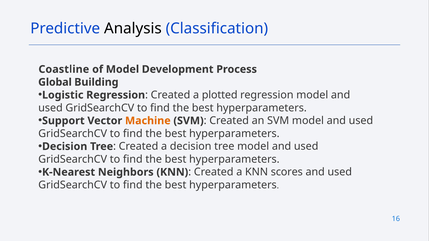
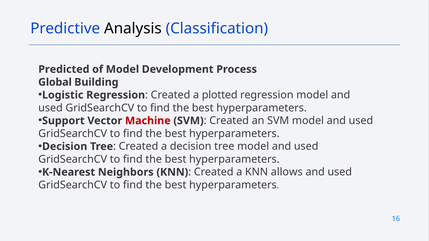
Coastline: Coastline -> Predicted
Machine colour: orange -> red
scores: scores -> allows
